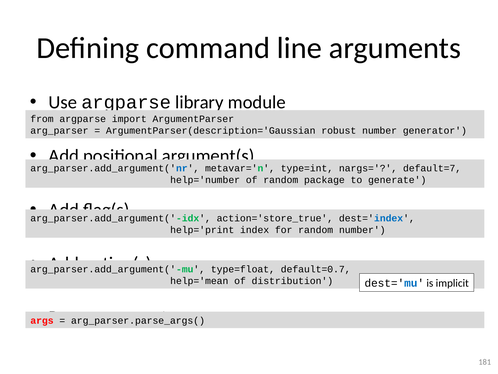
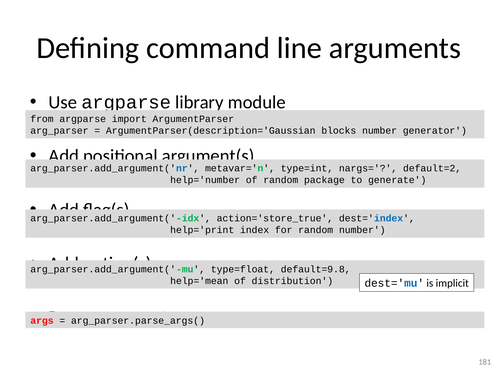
robust: robust -> blocks
default=7: default=7 -> default=2
default=0.7: default=0.7 -> default=9.8
